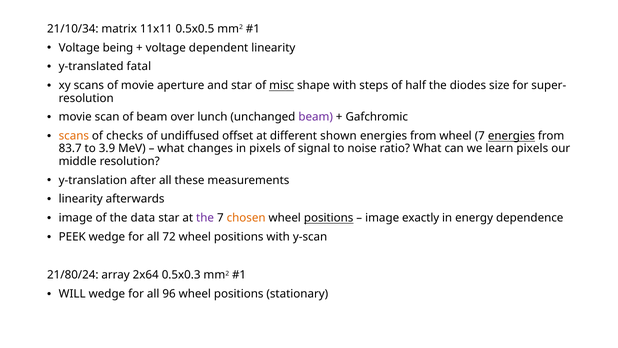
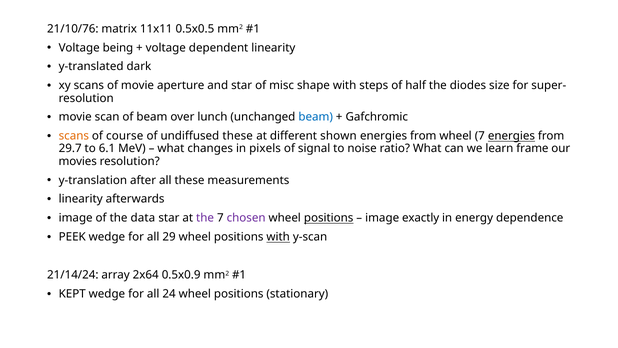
21/10/34: 21/10/34 -> 21/10/76
fatal: fatal -> dark
misc underline: present -> none
beam at (316, 117) colour: purple -> blue
checks: checks -> course
undiffused offset: offset -> these
83.7: 83.7 -> 29.7
3.9: 3.9 -> 6.1
learn pixels: pixels -> frame
middle: middle -> movies
chosen colour: orange -> purple
72: 72 -> 29
with at (278, 237) underline: none -> present
21/80/24: 21/80/24 -> 21/14/24
0.5x0.3: 0.5x0.3 -> 0.5x0.9
WILL: WILL -> KEPT
96: 96 -> 24
